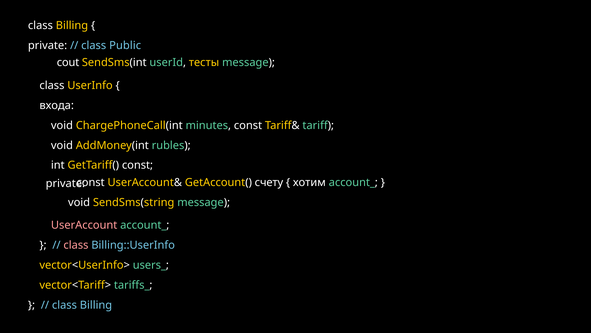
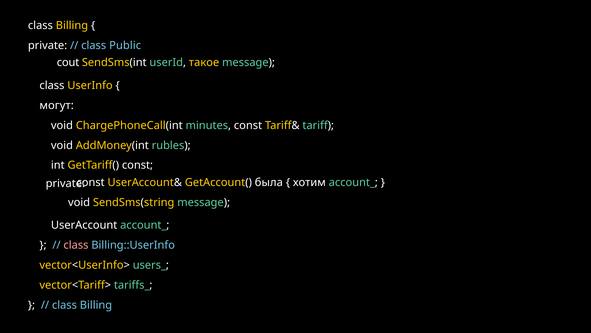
тесты: тесты -> такое
входа: входа -> могут
счету: счету -> была
UserAccount colour: pink -> white
